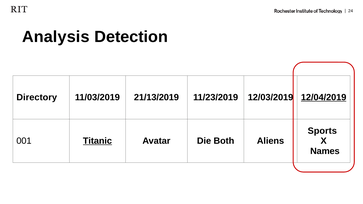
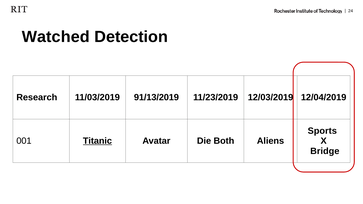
Analysis: Analysis -> Watched
Directory: Directory -> Research
21/13/2019: 21/13/2019 -> 91/13/2019
12/04/2019 underline: present -> none
Names: Names -> Bridge
